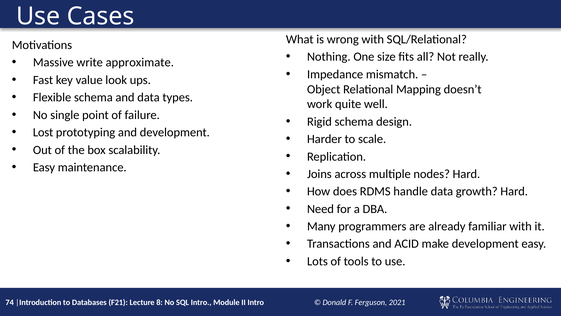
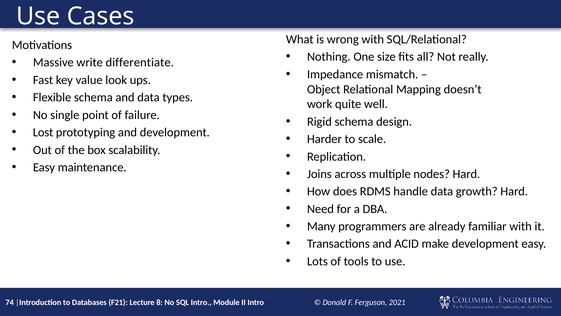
approximate: approximate -> differentiate
